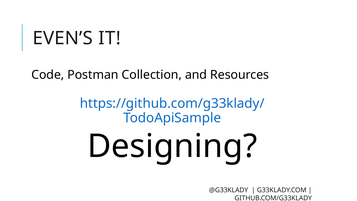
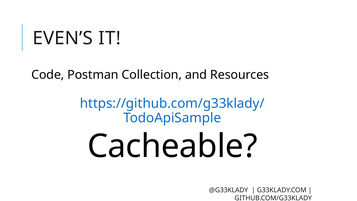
Designing: Designing -> Cacheable
